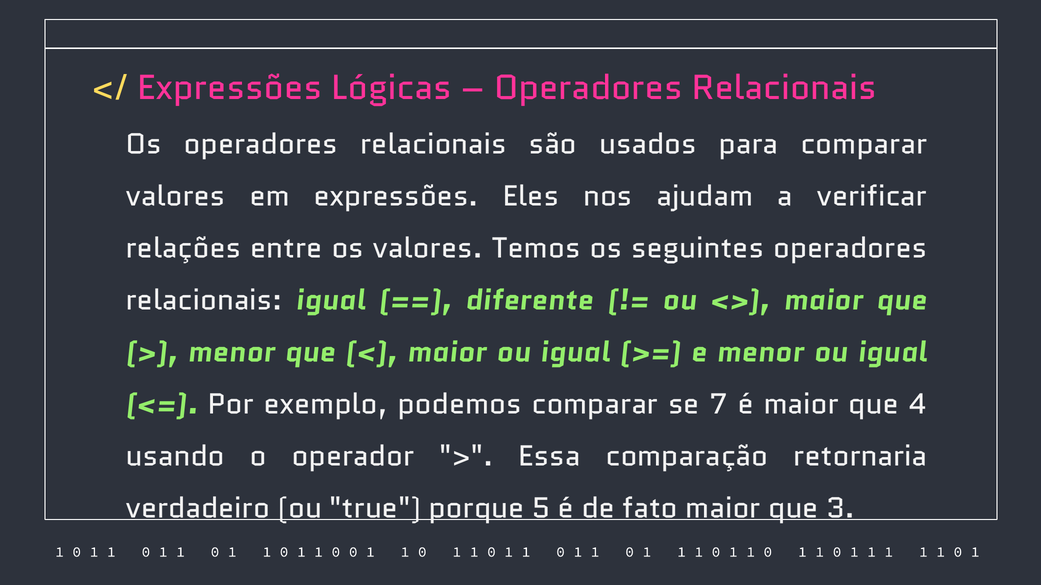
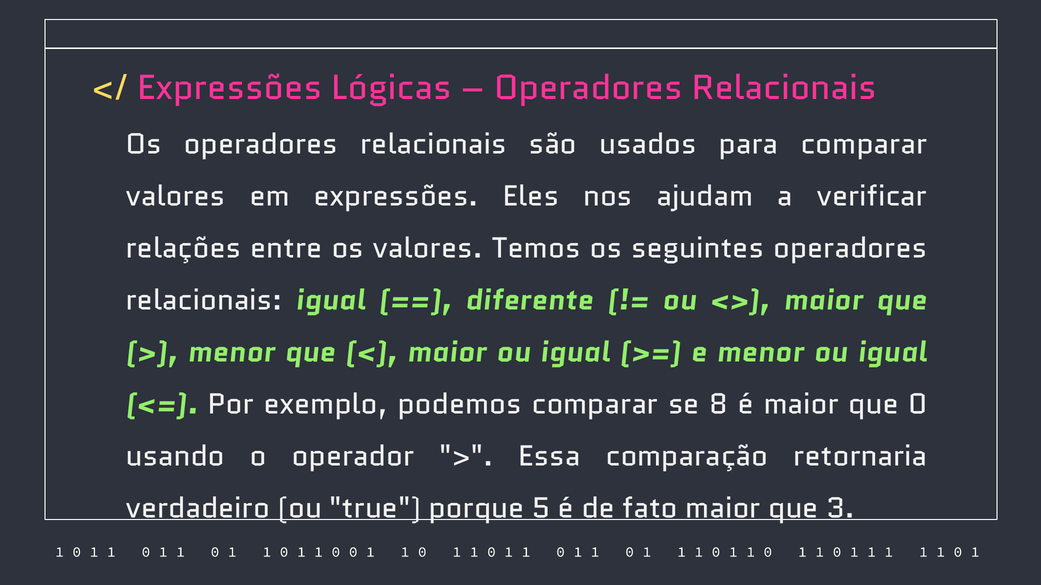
7: 7 -> 8
que 4: 4 -> 0
